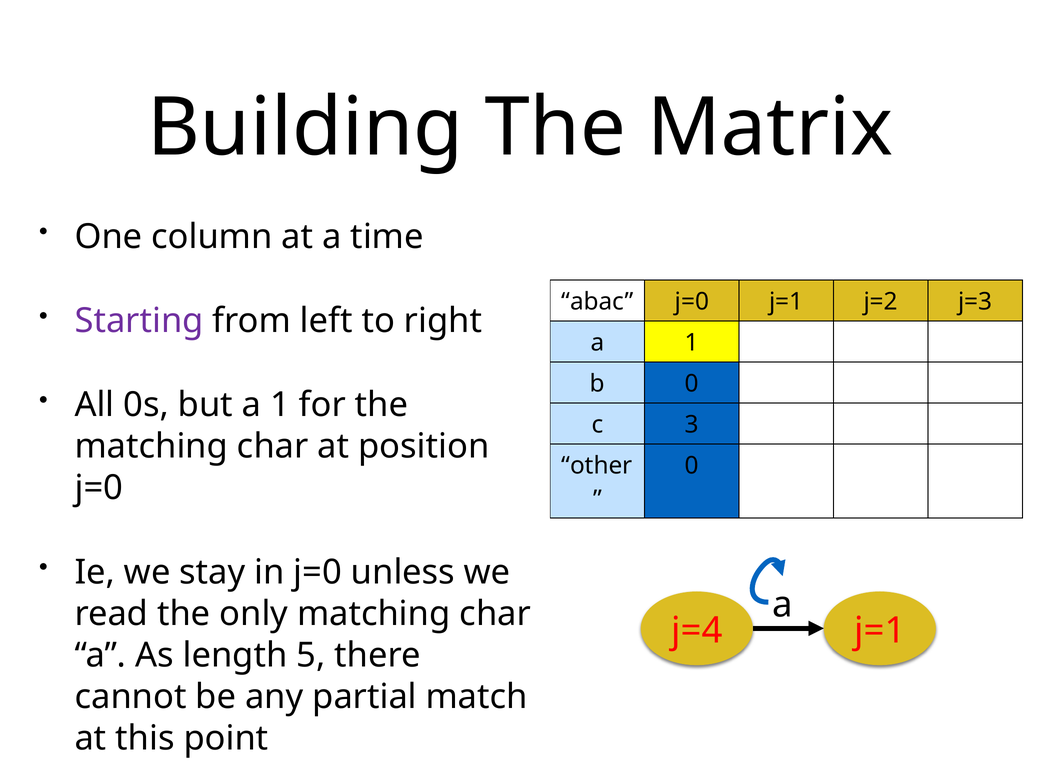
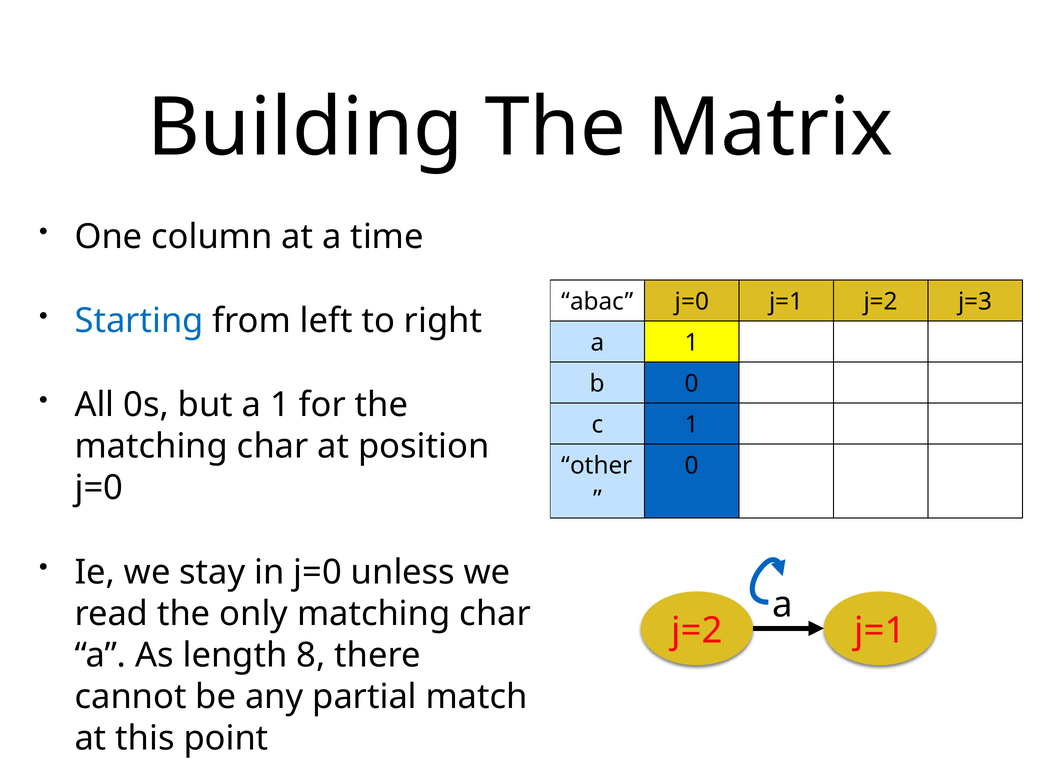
Starting colour: purple -> blue
c 3: 3 -> 1
j=4 at (697, 631): j=4 -> j=2
5: 5 -> 8
